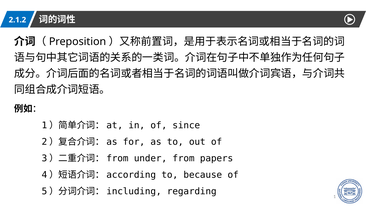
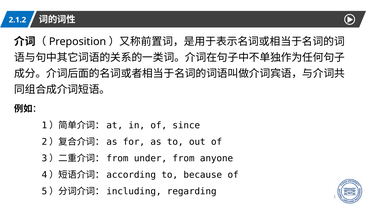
papers: papers -> anyone
